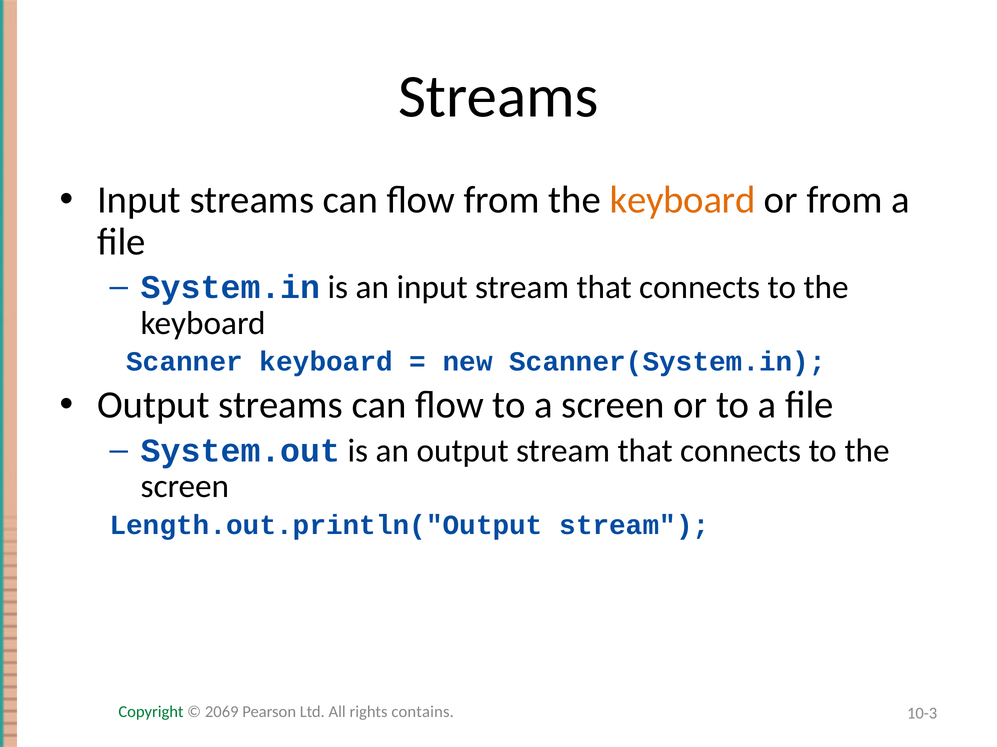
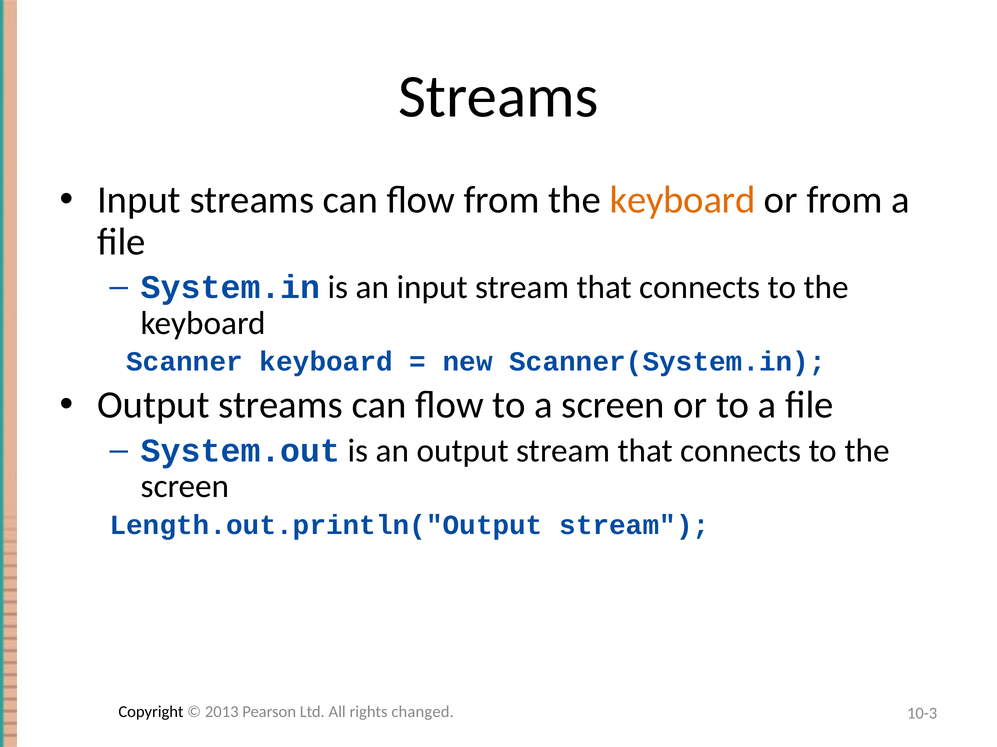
Copyright colour: green -> black
2069: 2069 -> 2013
contains: contains -> changed
